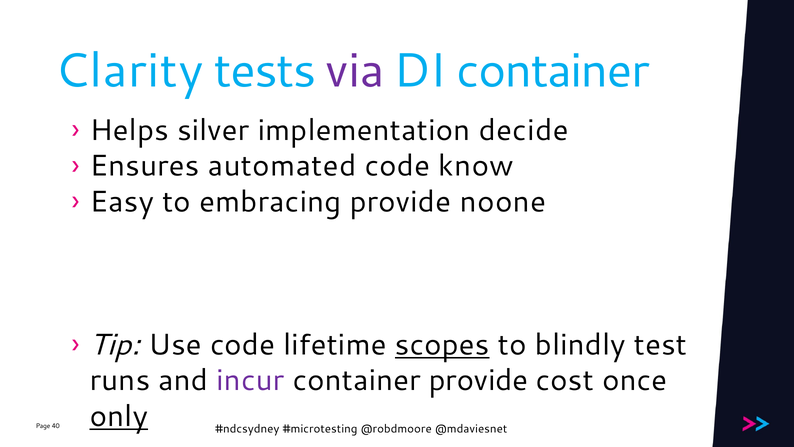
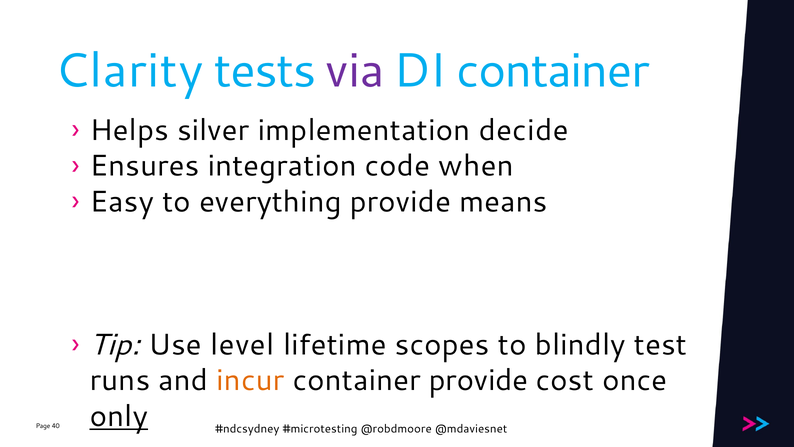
automated: automated -> integration
know: know -> when
embracing: embracing -> everything
noone: noone -> means
Use code: code -> level
scopes underline: present -> none
incur colour: purple -> orange
